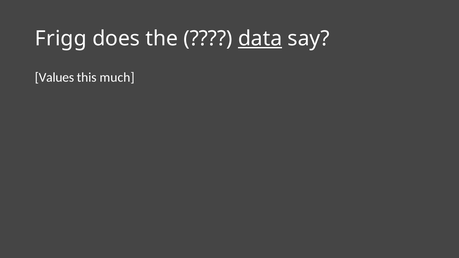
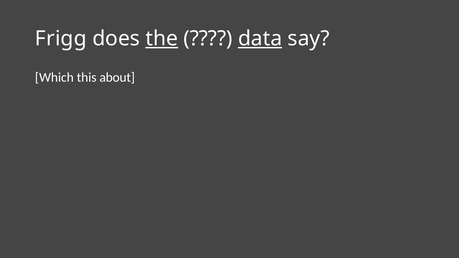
the underline: none -> present
Values: Values -> Which
much: much -> about
